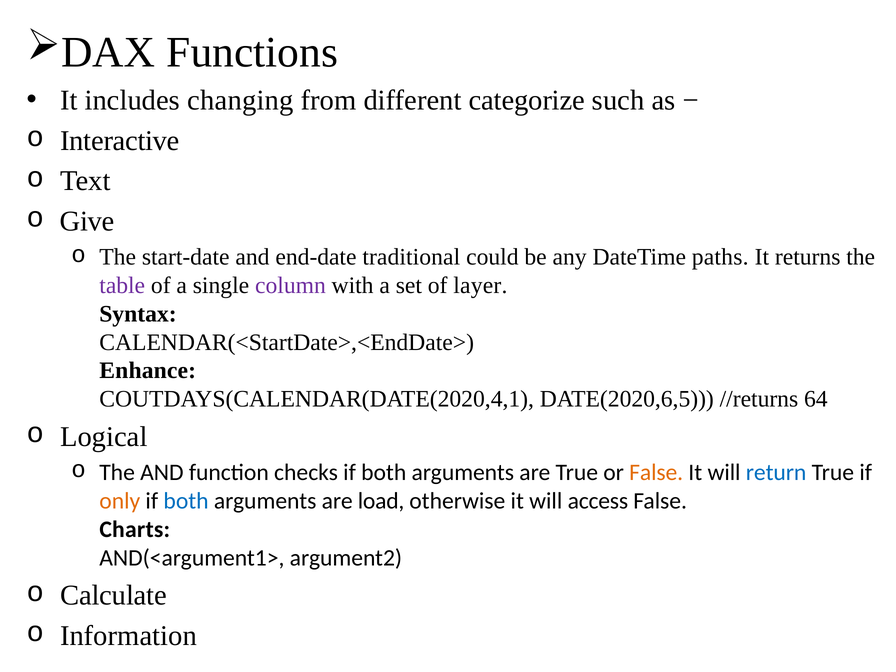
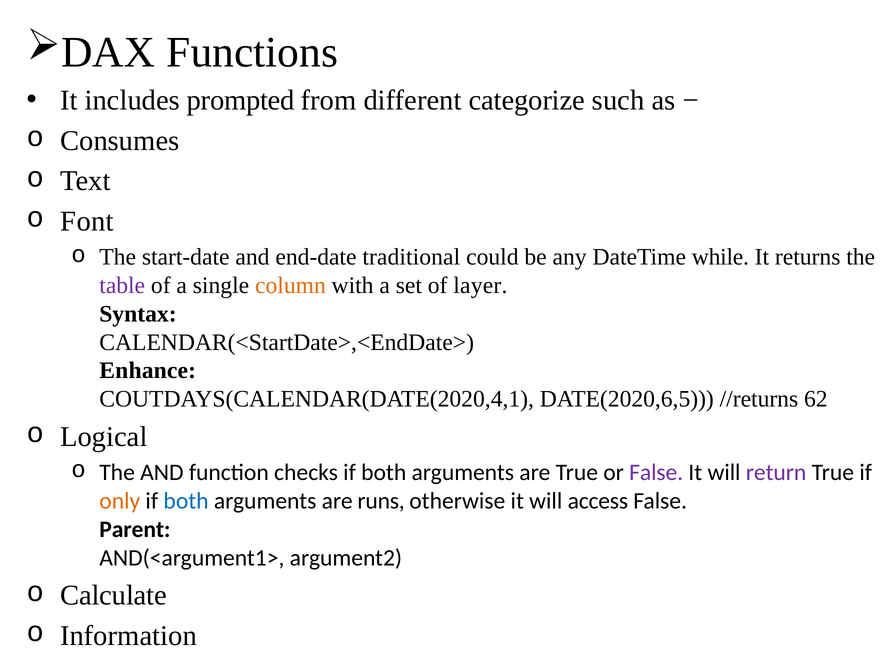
changing: changing -> prompted
Interactive: Interactive -> Consumes
Give: Give -> Font
paths: paths -> while
column colour: purple -> orange
64: 64 -> 62
False at (656, 473) colour: orange -> purple
return colour: blue -> purple
load: load -> runs
Charts: Charts -> Parent
